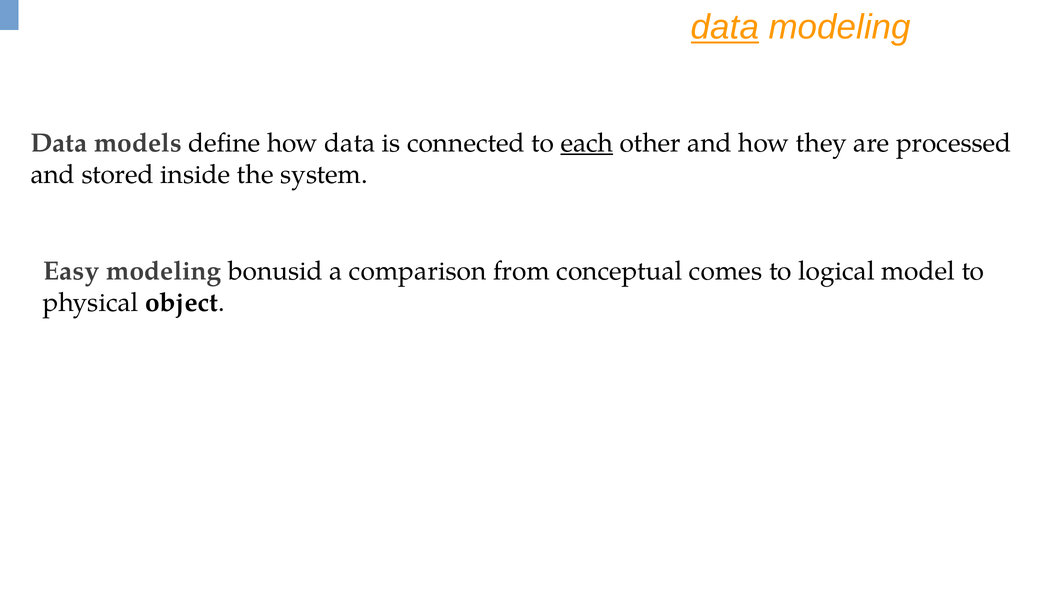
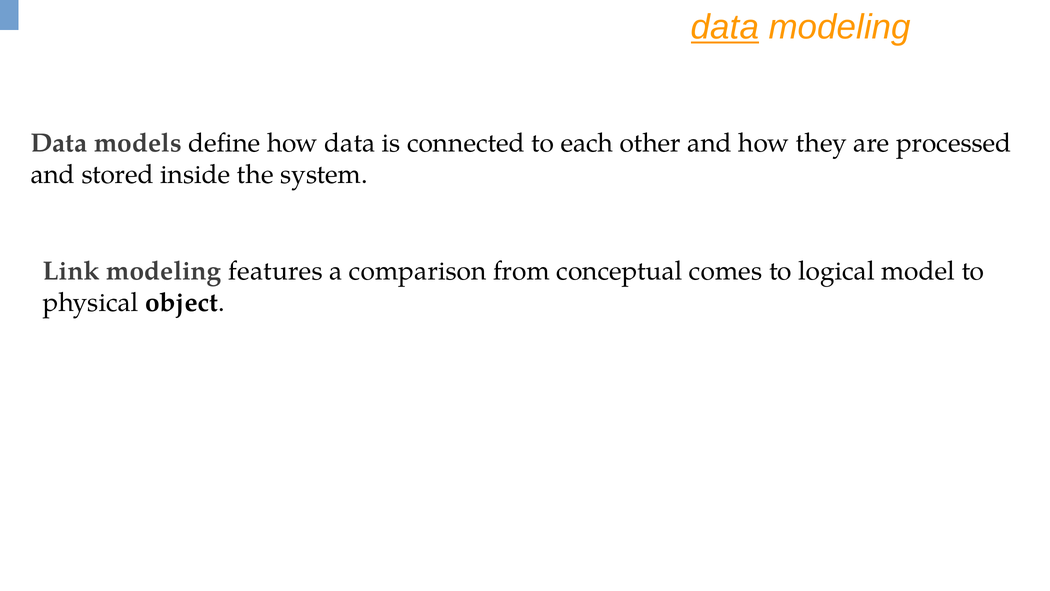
each underline: present -> none
Easy: Easy -> Link
bonusid: bonusid -> features
